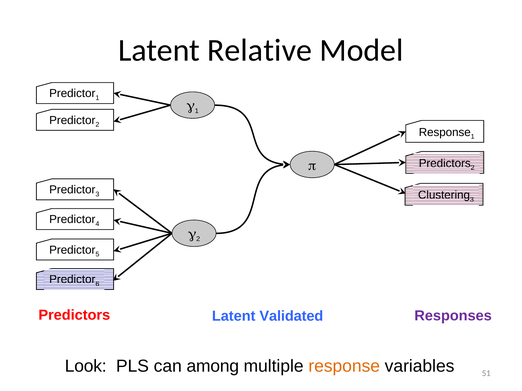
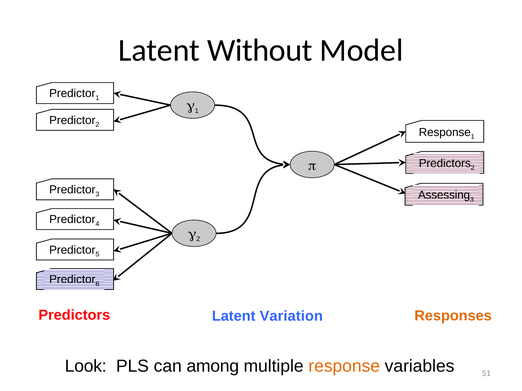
Relative: Relative -> Without
Clustering: Clustering -> Assessing
Responses colour: purple -> orange
Validated: Validated -> Variation
